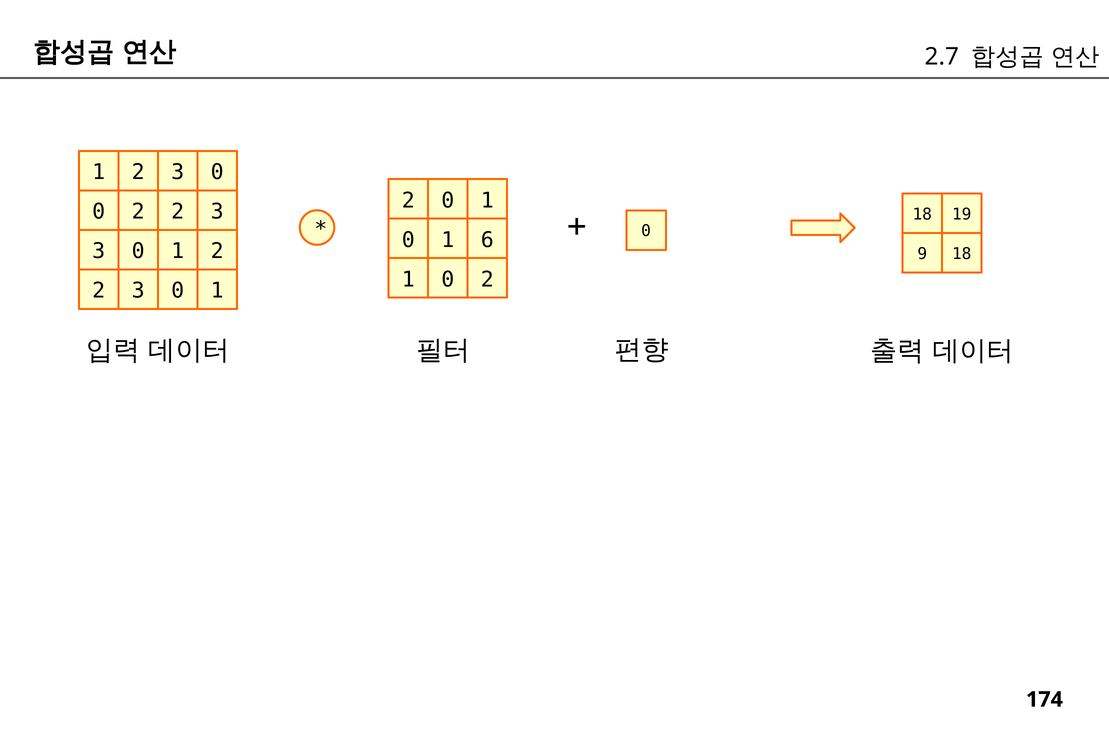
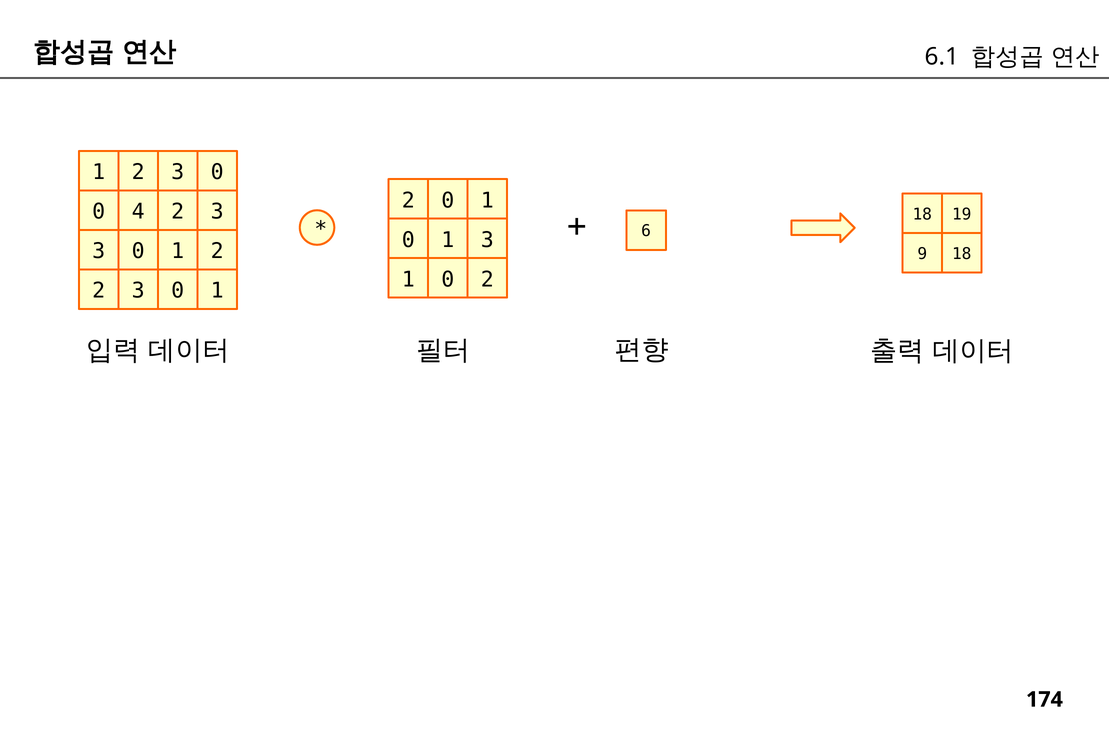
2.7: 2.7 -> 6.1
2 at (138, 212): 2 -> 4
0 at (646, 231): 0 -> 6
1 6: 6 -> 3
